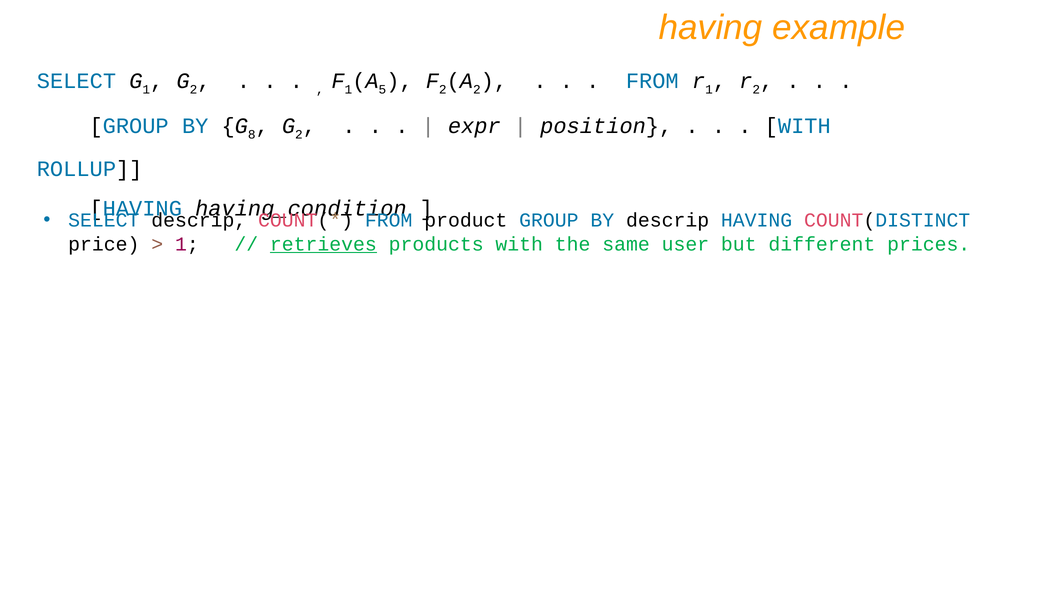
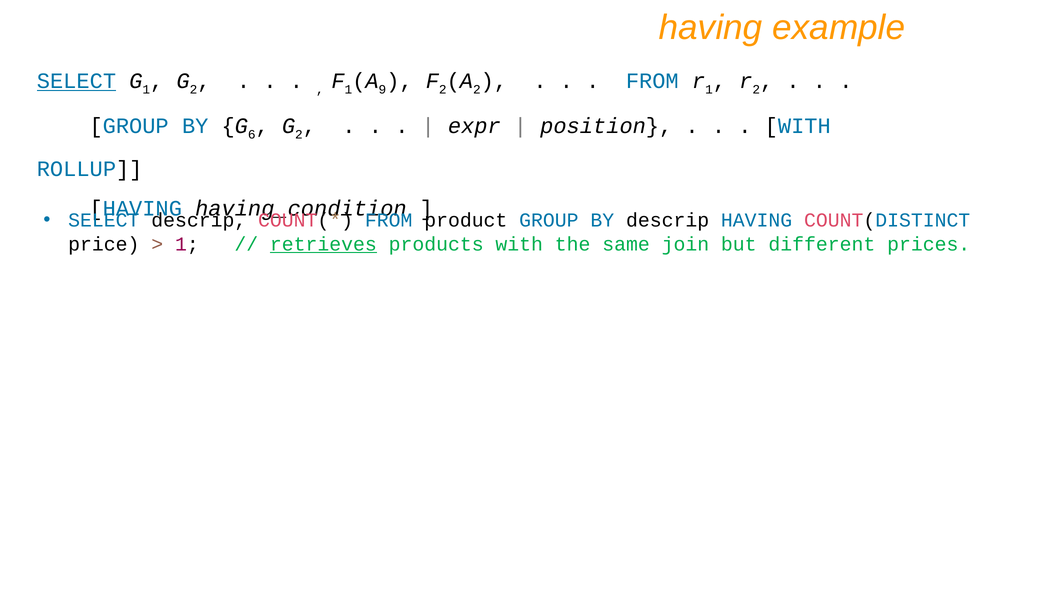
SELECT at (76, 81) underline: none -> present
5: 5 -> 9
8: 8 -> 6
user: user -> join
